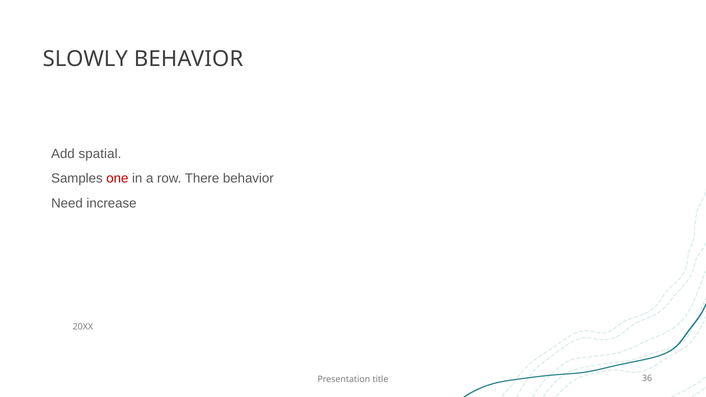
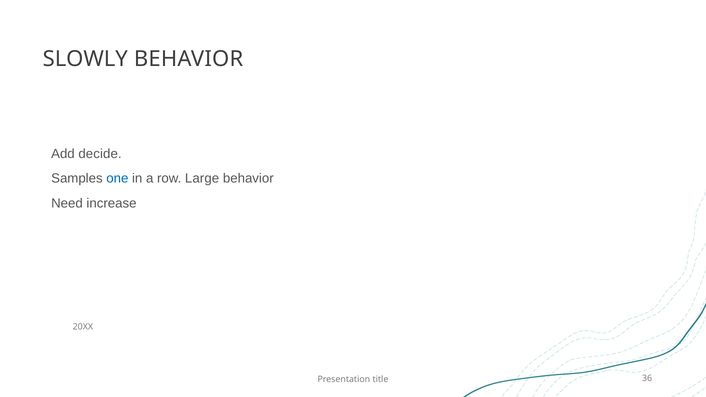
spatial: spatial -> decide
one colour: red -> blue
There: There -> Large
